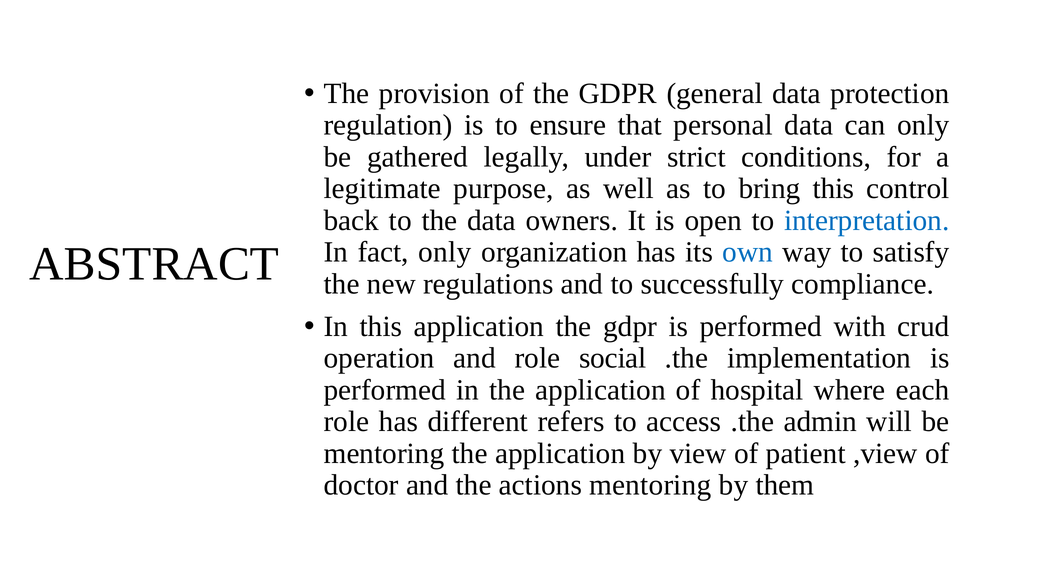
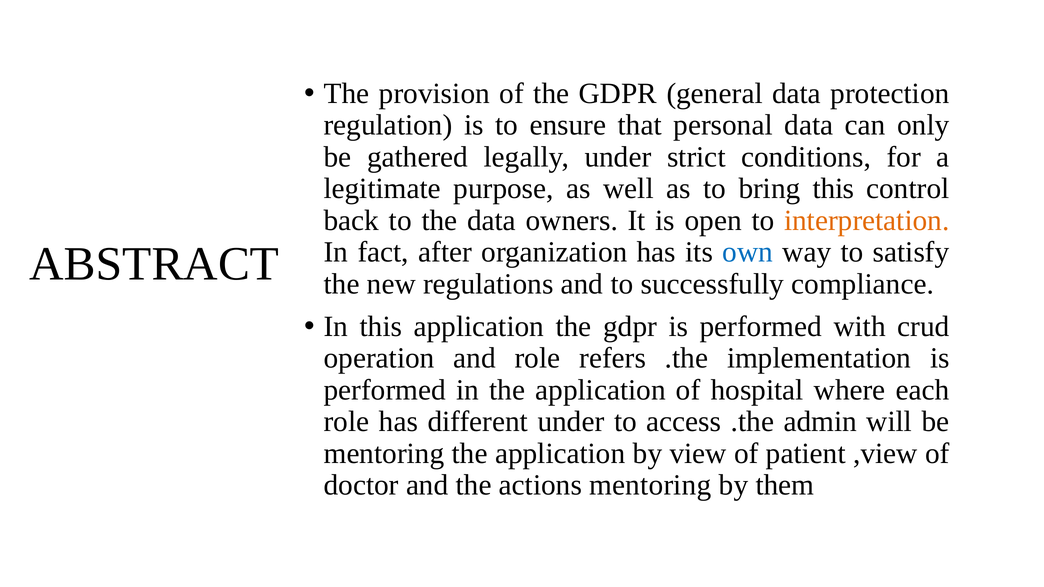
interpretation colour: blue -> orange
fact only: only -> after
social: social -> refers
different refers: refers -> under
